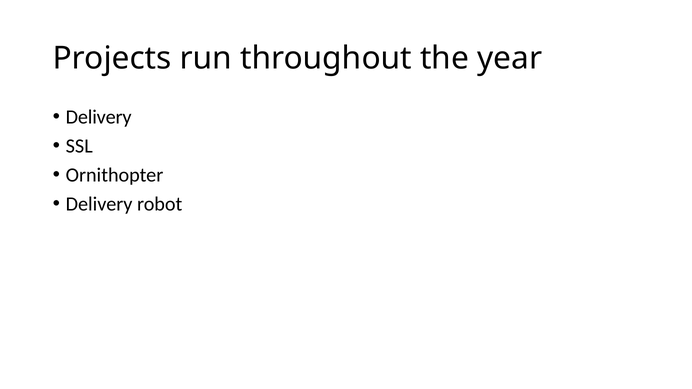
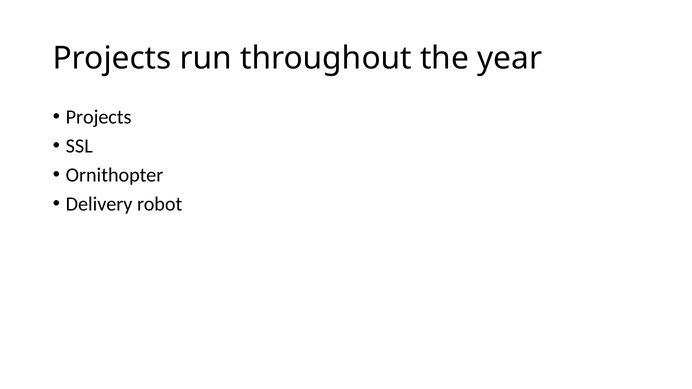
Delivery at (99, 117): Delivery -> Projects
